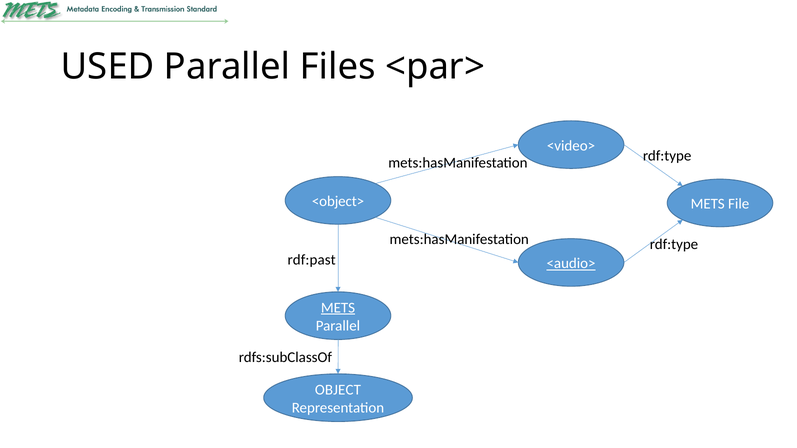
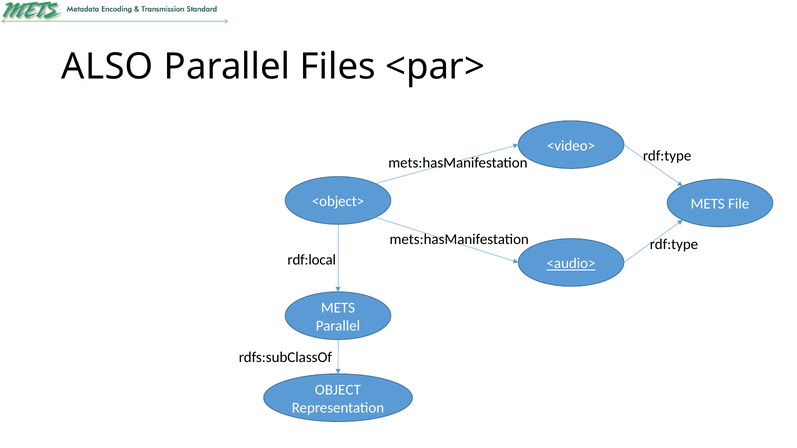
USED: USED -> ALSO
rdf:past: rdf:past -> rdf:local
METS at (338, 308) underline: present -> none
